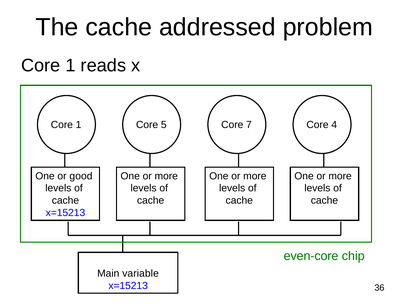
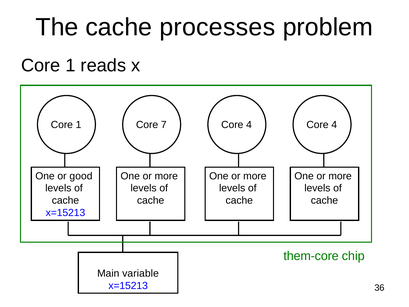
addressed: addressed -> processes
5: 5 -> 7
7 at (249, 125): 7 -> 4
even-core: even-core -> them-core
